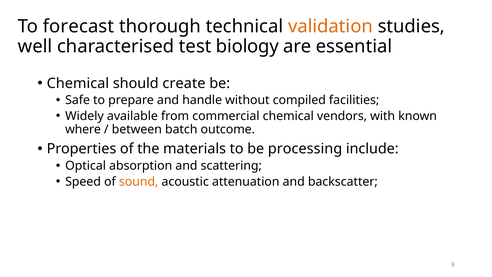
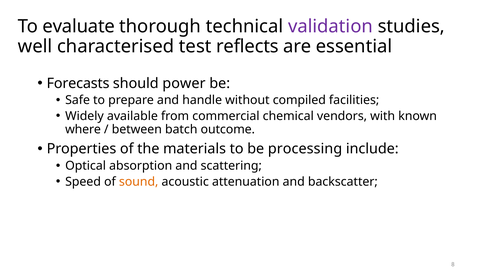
forecast: forecast -> evaluate
validation colour: orange -> purple
biology: biology -> reflects
Chemical at (78, 83): Chemical -> Forecasts
create: create -> power
